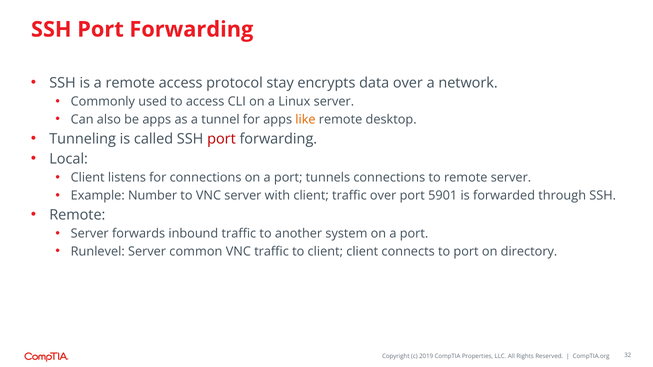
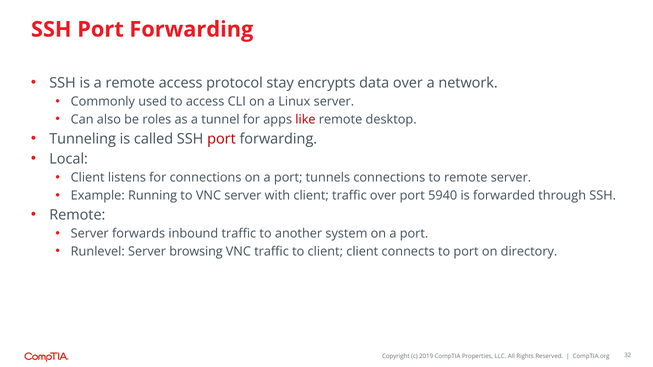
be apps: apps -> roles
like colour: orange -> red
Number: Number -> Running
5901: 5901 -> 5940
common: common -> browsing
